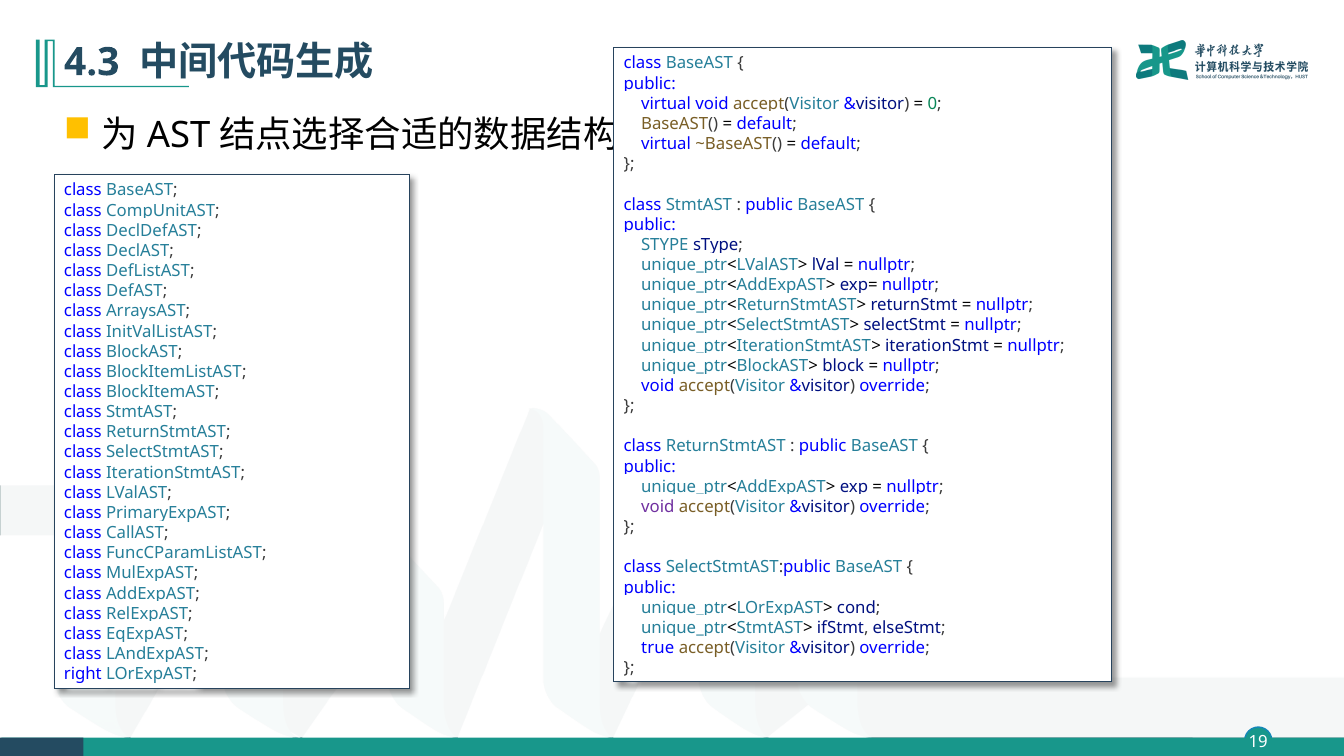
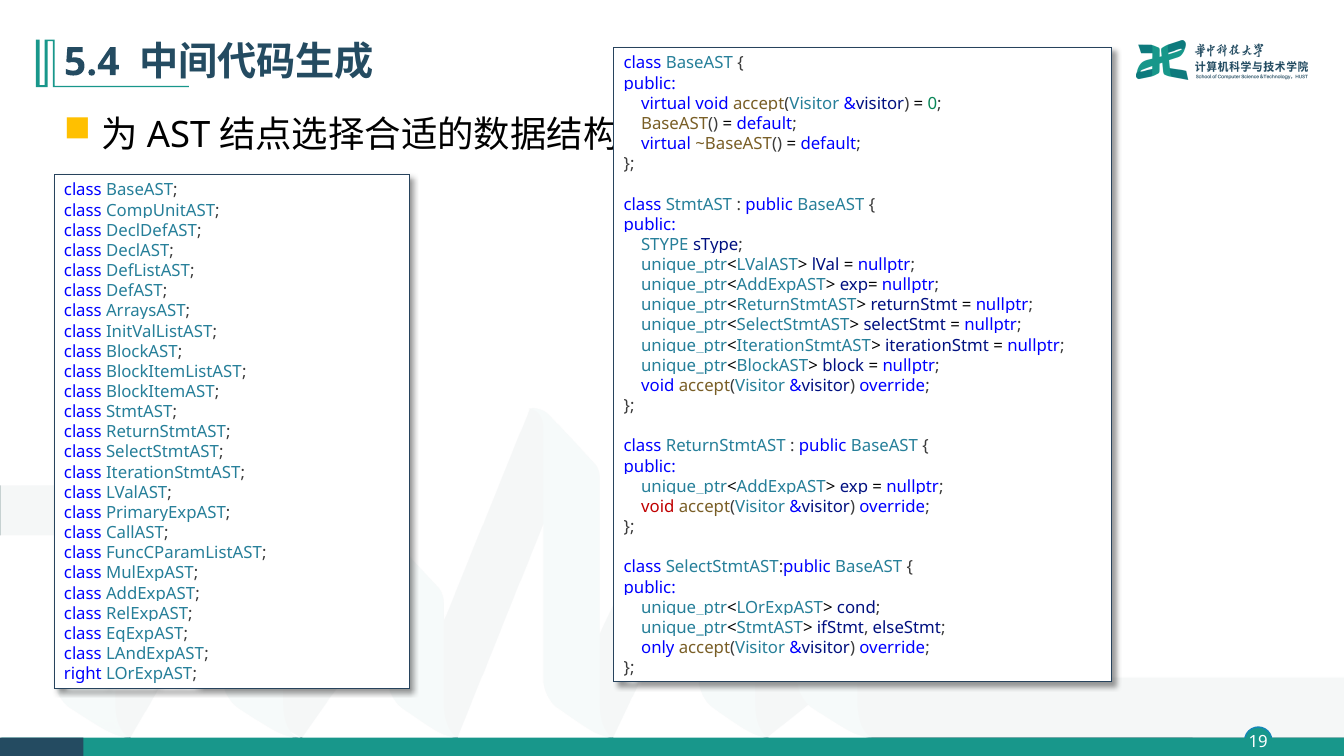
4.3: 4.3 -> 5.4
void at (658, 507) colour: purple -> red
true: true -> only
